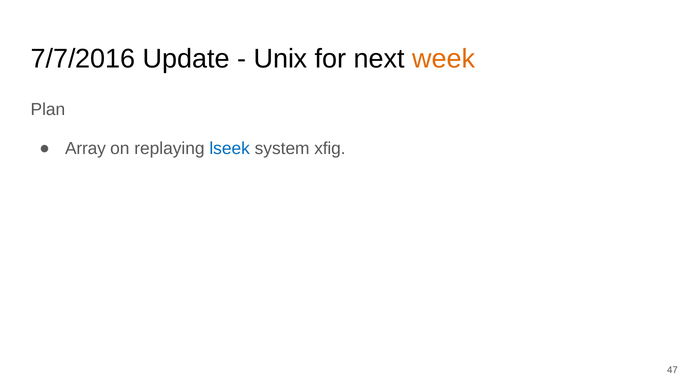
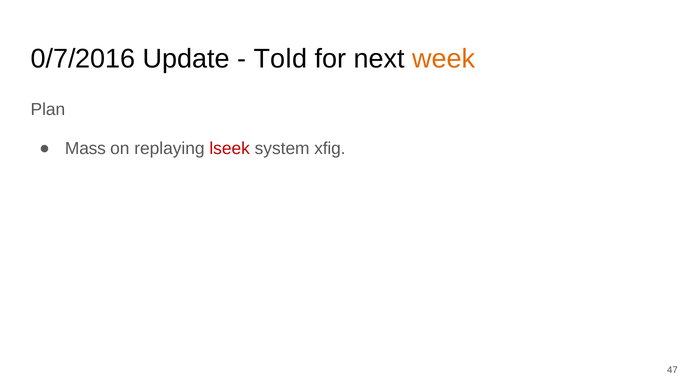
7/7/2016: 7/7/2016 -> 0/7/2016
Unix: Unix -> Told
Array: Array -> Mass
lseek colour: blue -> red
